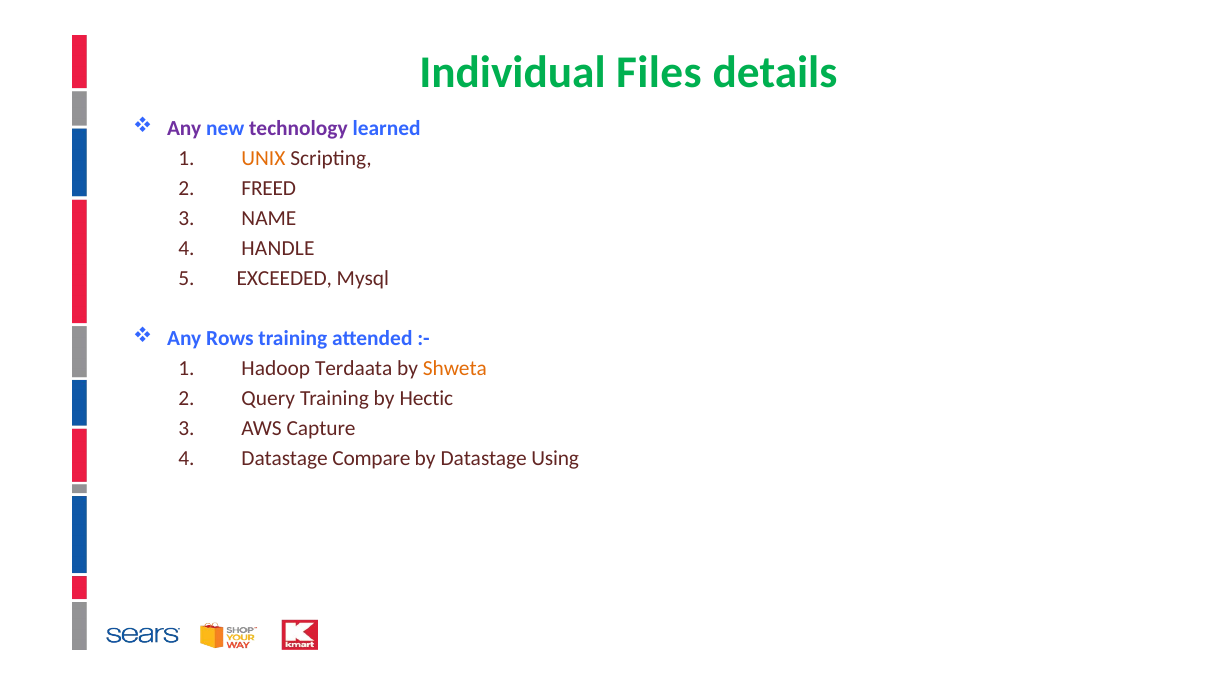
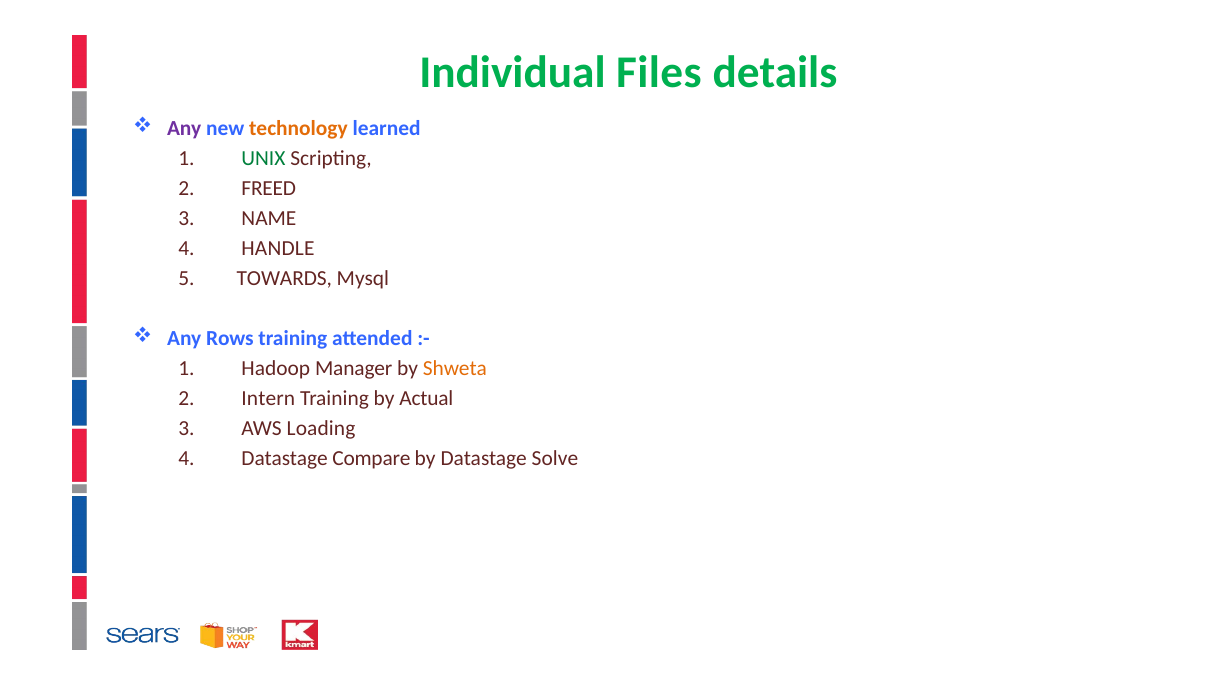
technology colour: purple -> orange
UNIX colour: orange -> green
EXCEEDED: EXCEEDED -> TOWARDS
Terdaata: Terdaata -> Manager
Query: Query -> Intern
Hectic: Hectic -> Actual
Capture: Capture -> Loading
Using: Using -> Solve
